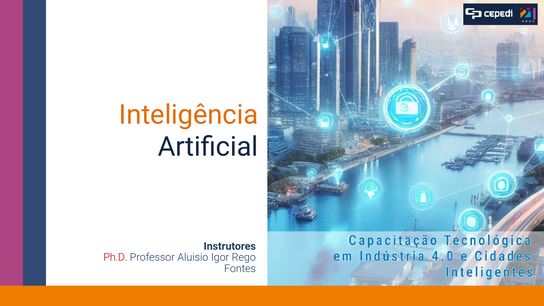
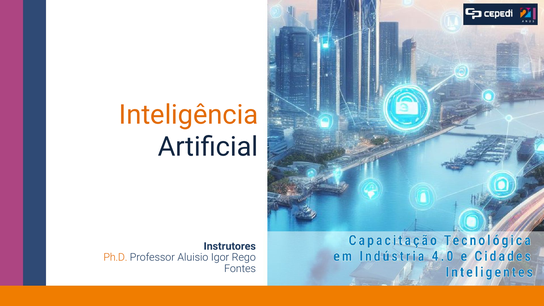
Ph.D colour: red -> orange
